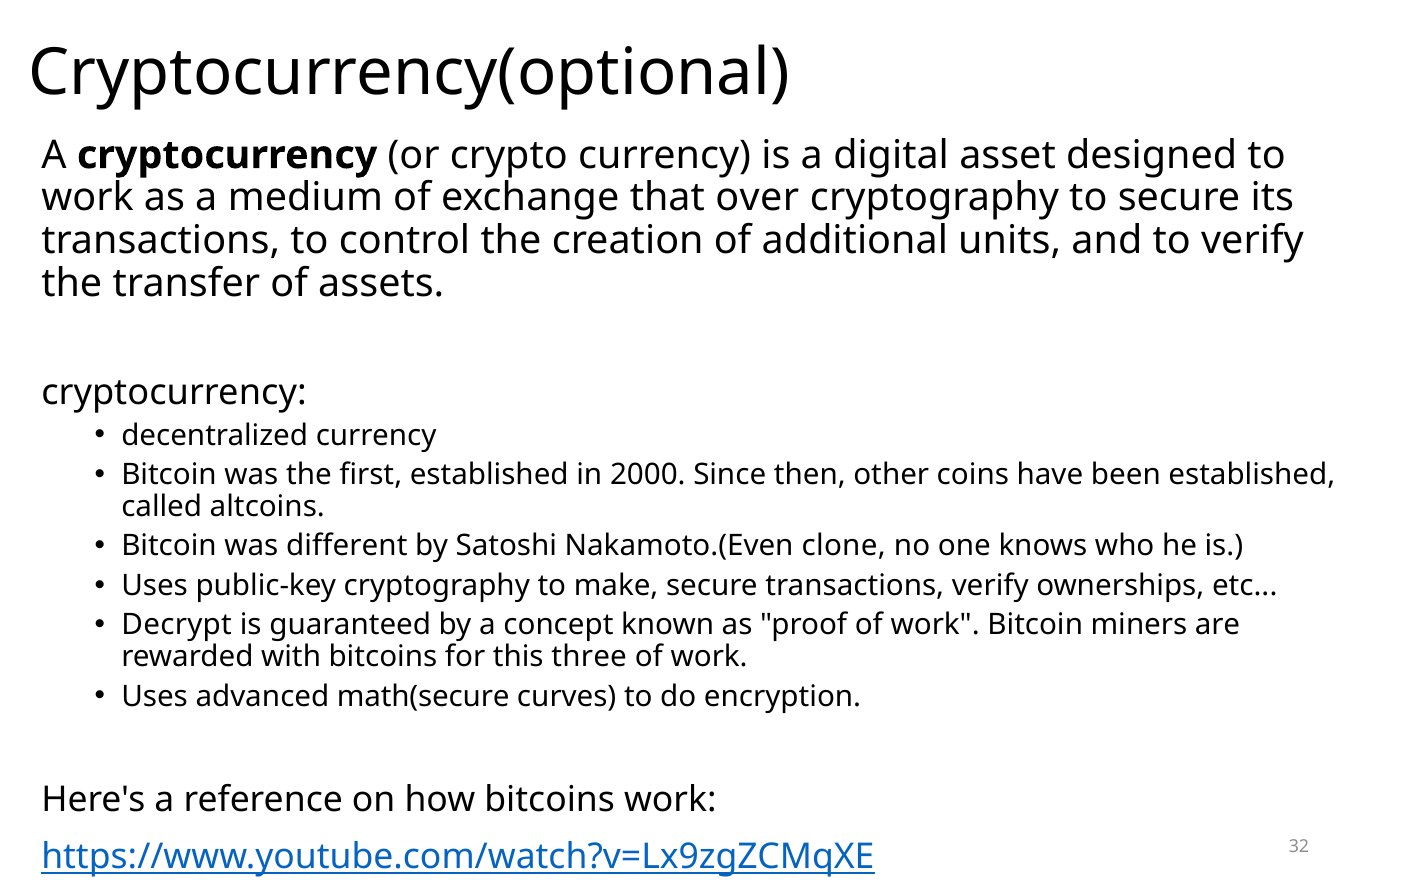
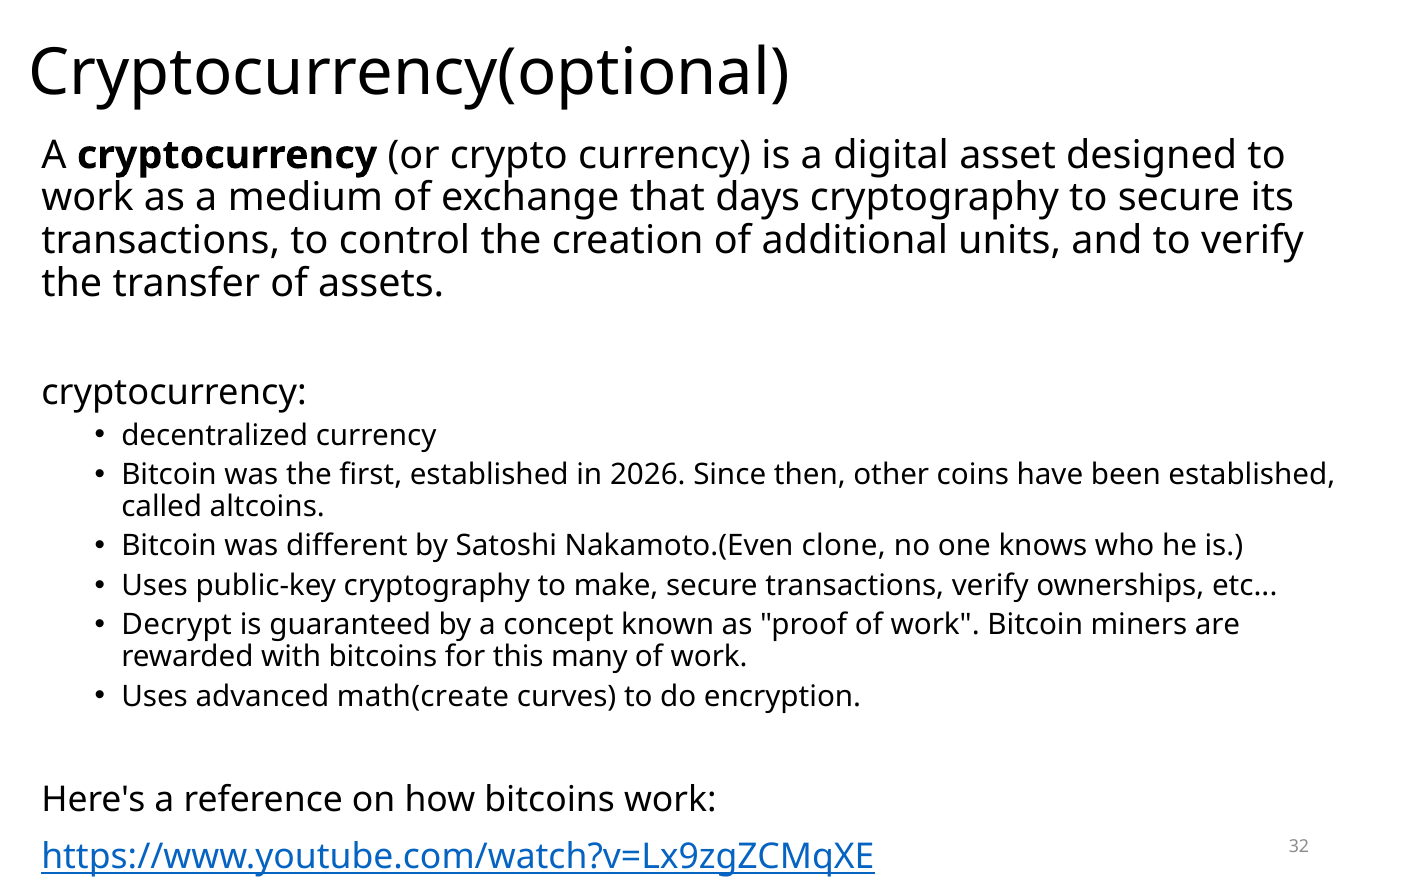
over: over -> days
2000: 2000 -> 2026
three: three -> many
math(secure: math(secure -> math(create
